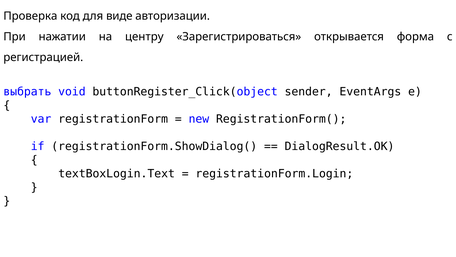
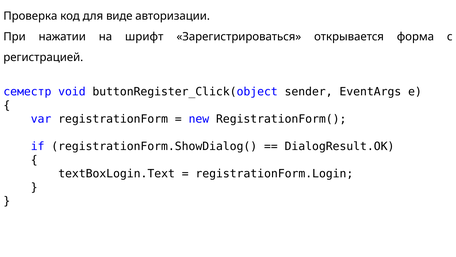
центру: центру -> шрифт
выбрать: выбрать -> семестр
